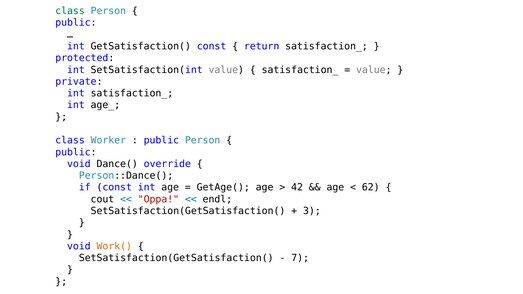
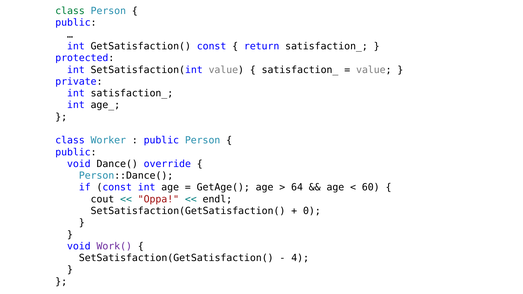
42: 42 -> 64
62: 62 -> 60
3: 3 -> 0
Work( colour: orange -> purple
7: 7 -> 4
